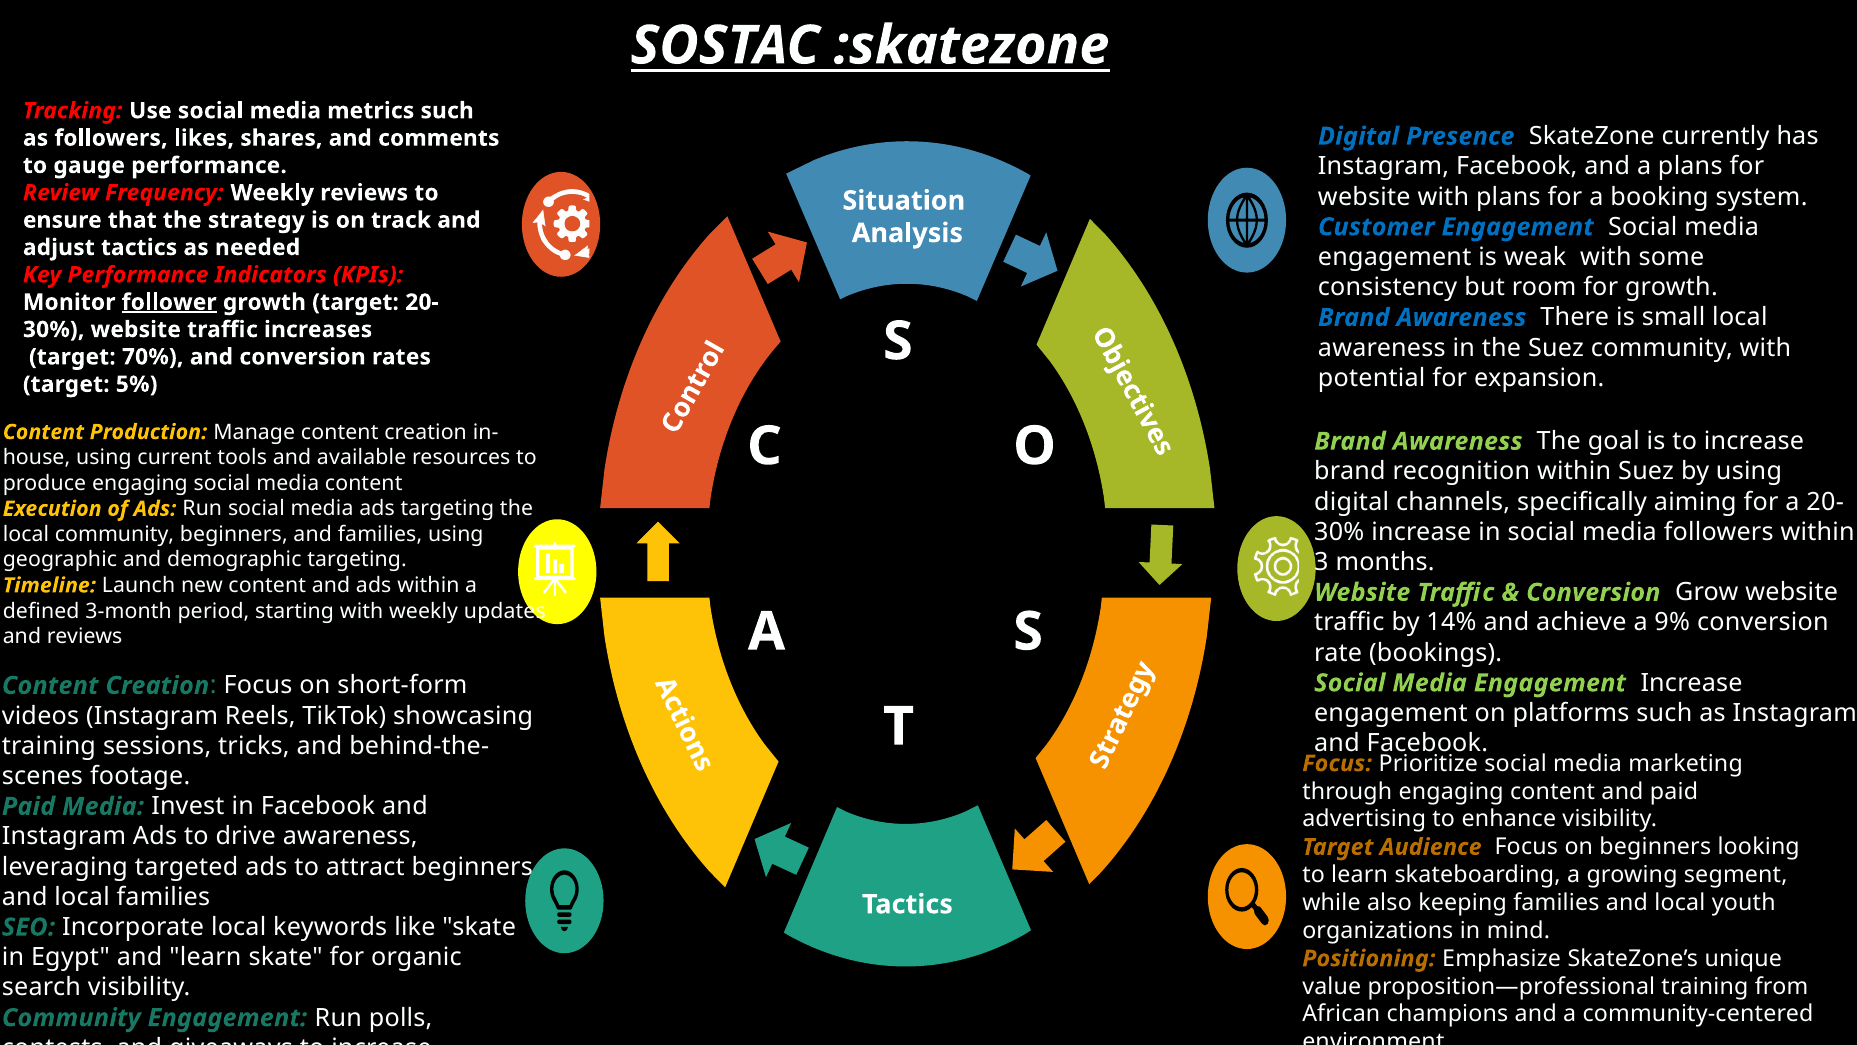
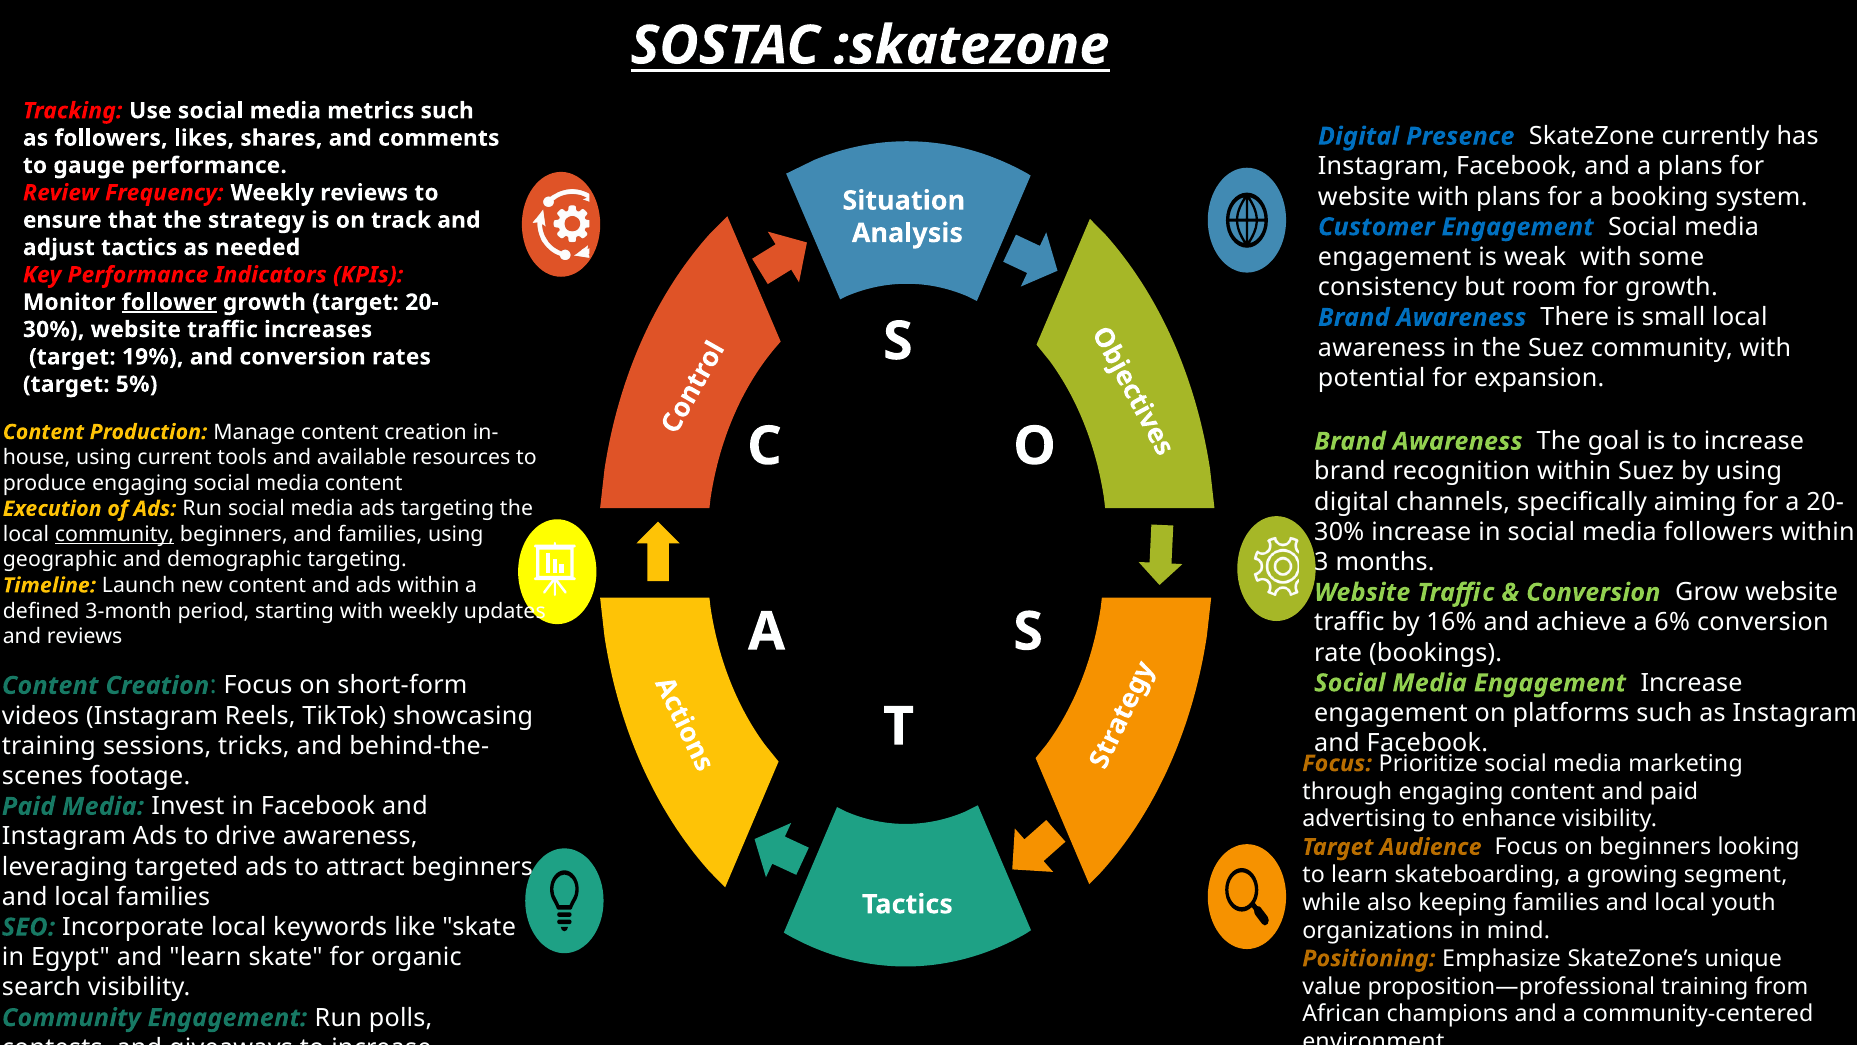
70%: 70% -> 19%
community at (115, 534) underline: none -> present
14%: 14% -> 16%
9%: 9% -> 6%
